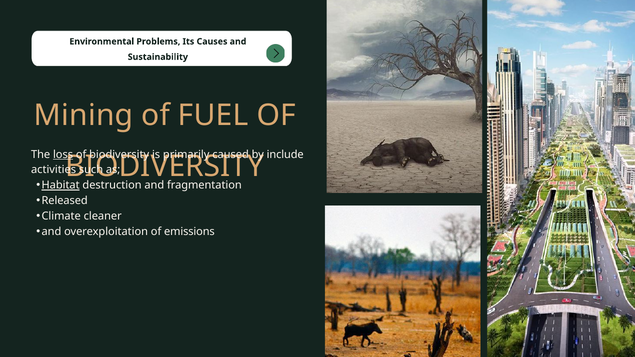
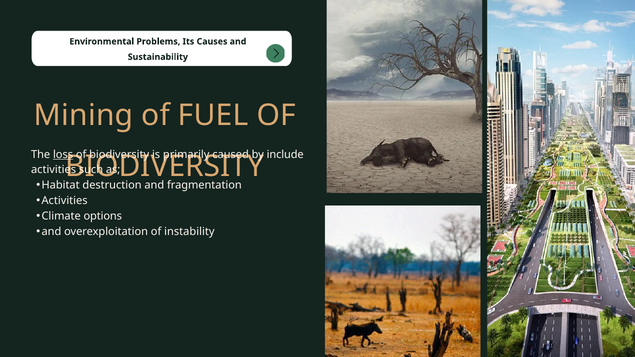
Habitat underline: present -> none
Released at (65, 201): Released -> Activities
cleaner: cleaner -> options
emissions: emissions -> instability
